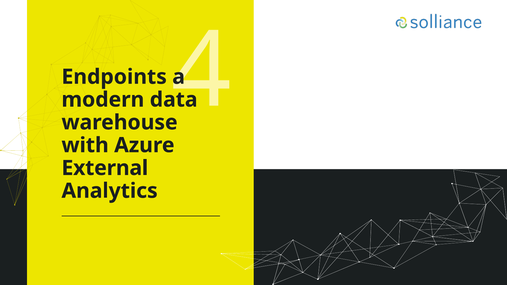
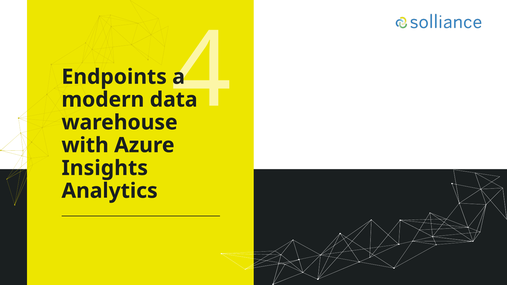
External: External -> Insights
